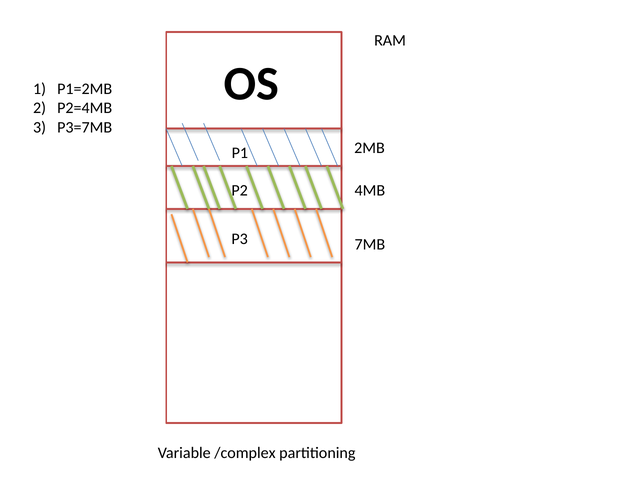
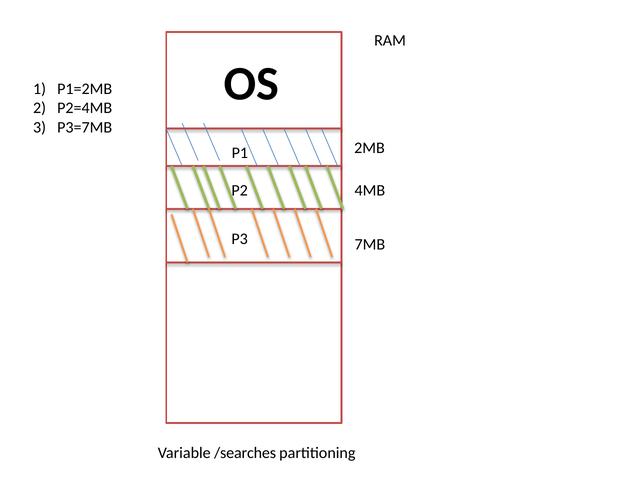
/complex: /complex -> /searches
